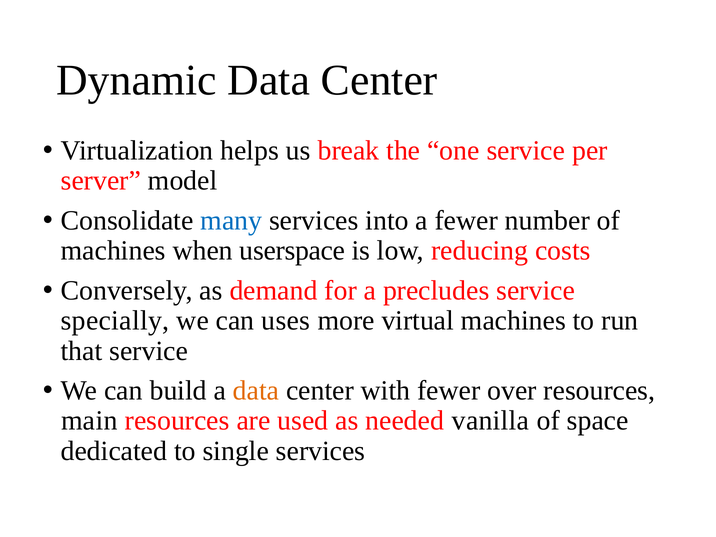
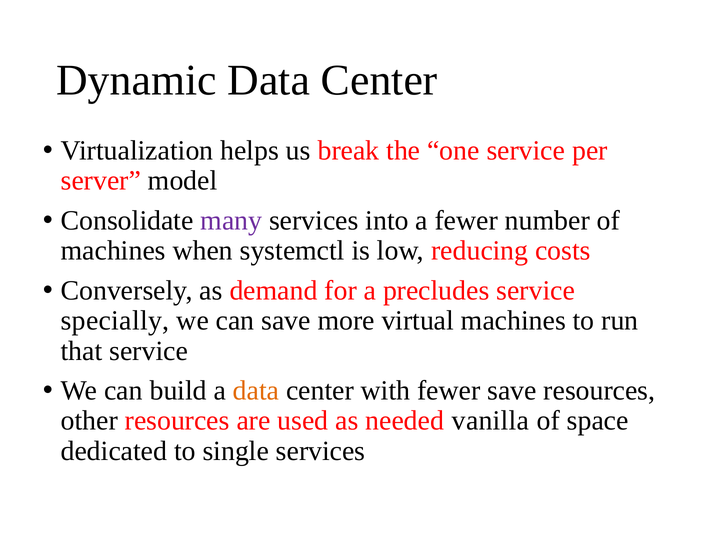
many colour: blue -> purple
userspace: userspace -> systemctl
can uses: uses -> save
fewer over: over -> save
main: main -> other
